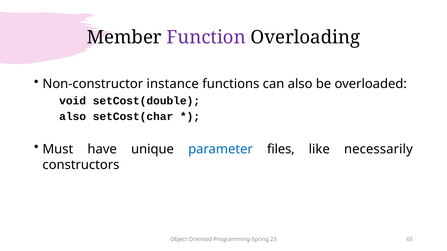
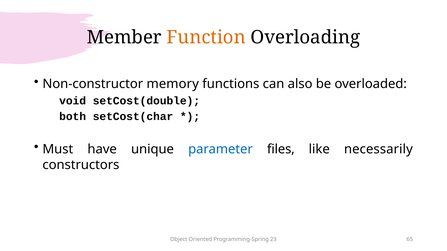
Function colour: purple -> orange
instance: instance -> memory
also at (73, 117): also -> both
